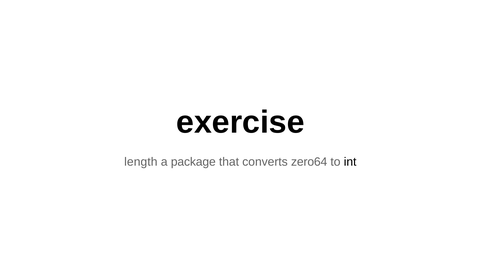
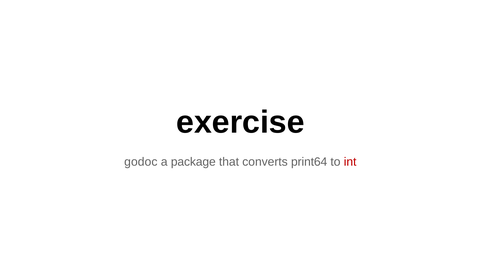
length: length -> godoc
zero64: zero64 -> print64
int colour: black -> red
